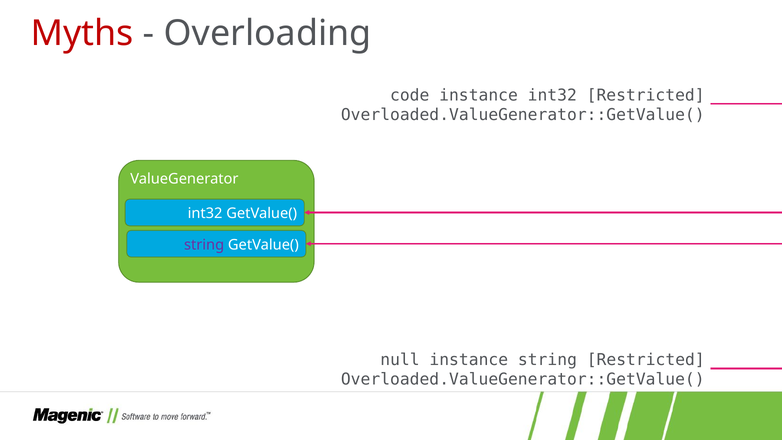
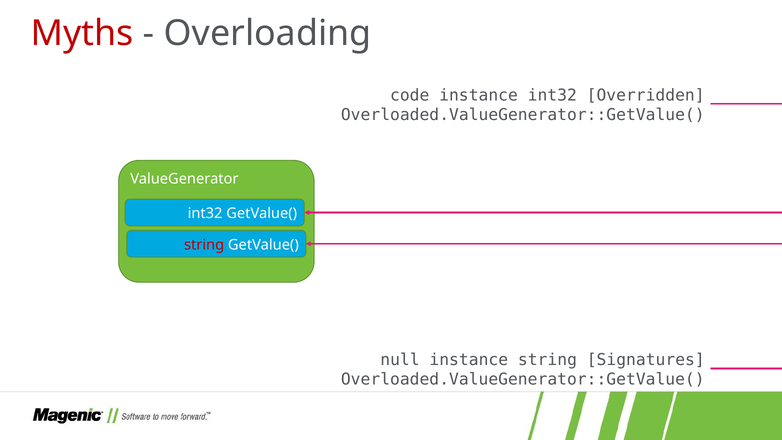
int32 Restricted: Restricted -> Overridden
string at (204, 245) colour: purple -> red
string Restricted: Restricted -> Signatures
